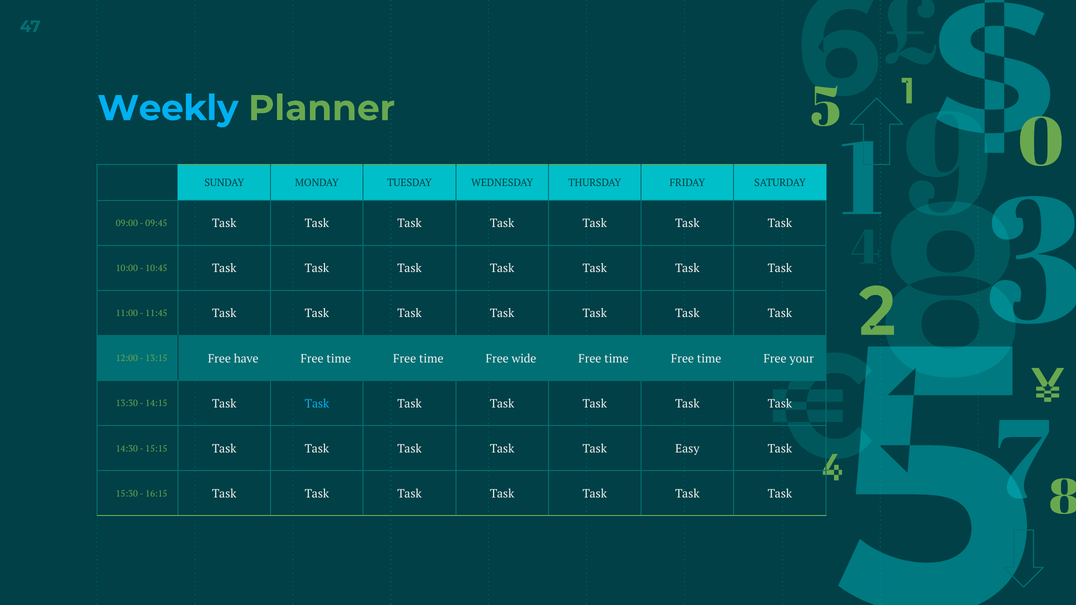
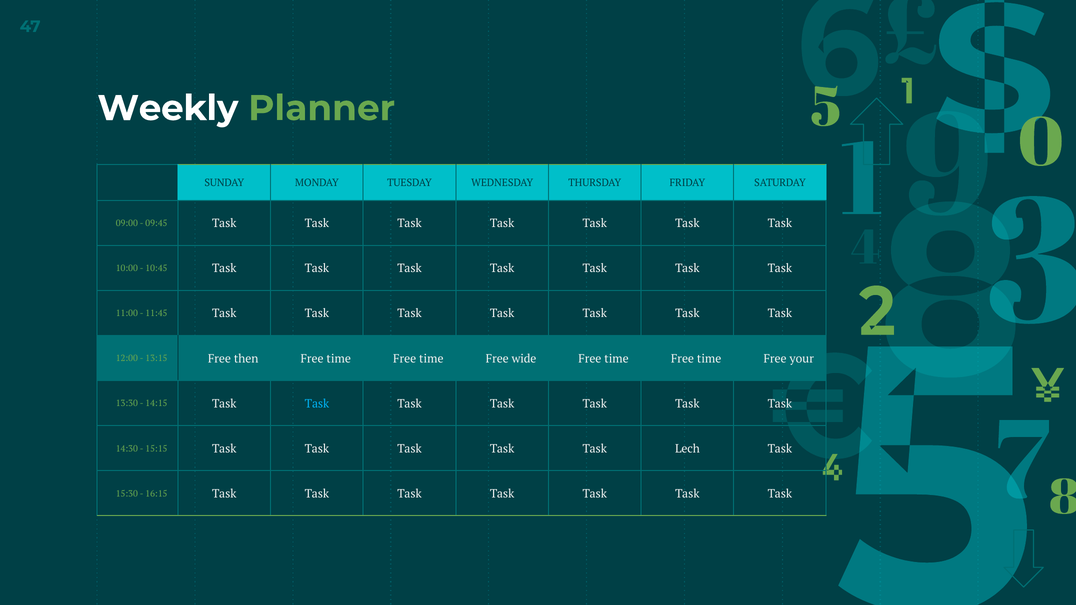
Weekly colour: light blue -> white
have: have -> then
Easy: Easy -> Lech
